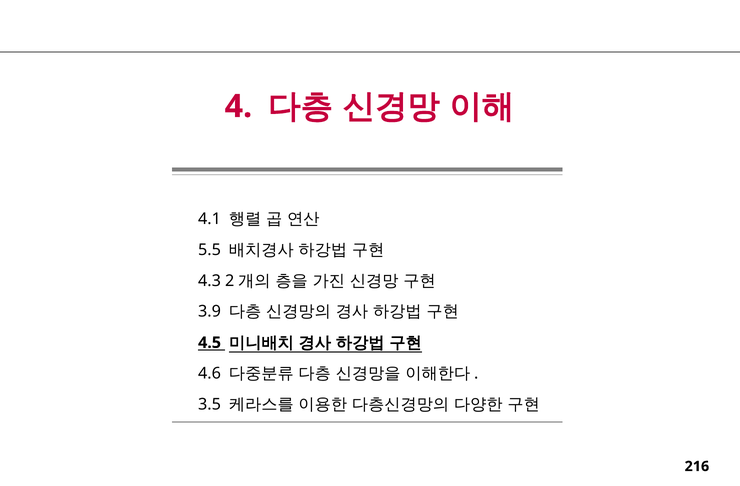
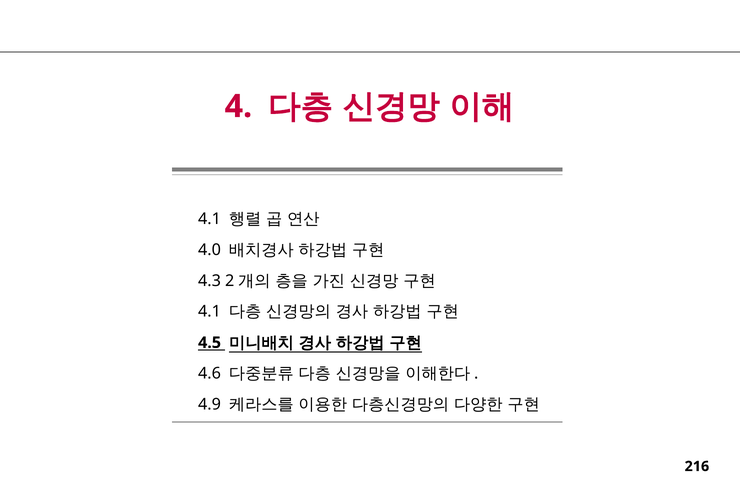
5.5: 5.5 -> 4.0
3.9 at (209, 312): 3.9 -> 4.1
3.5: 3.5 -> 4.9
